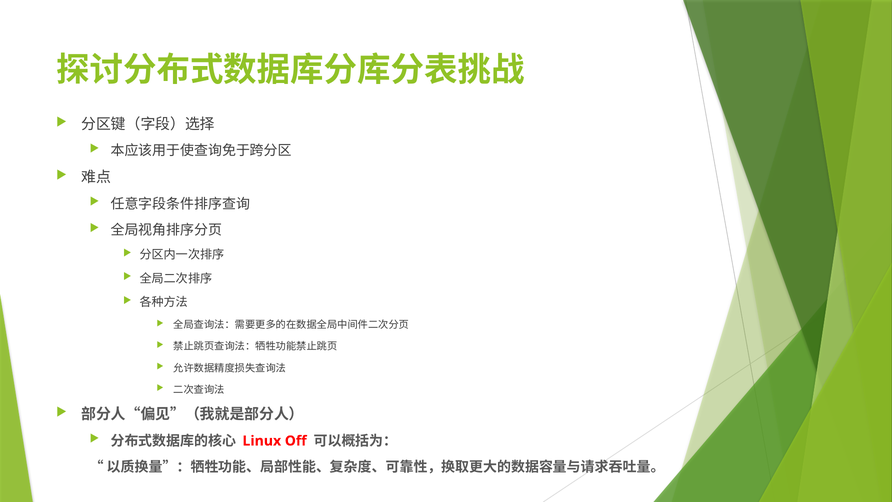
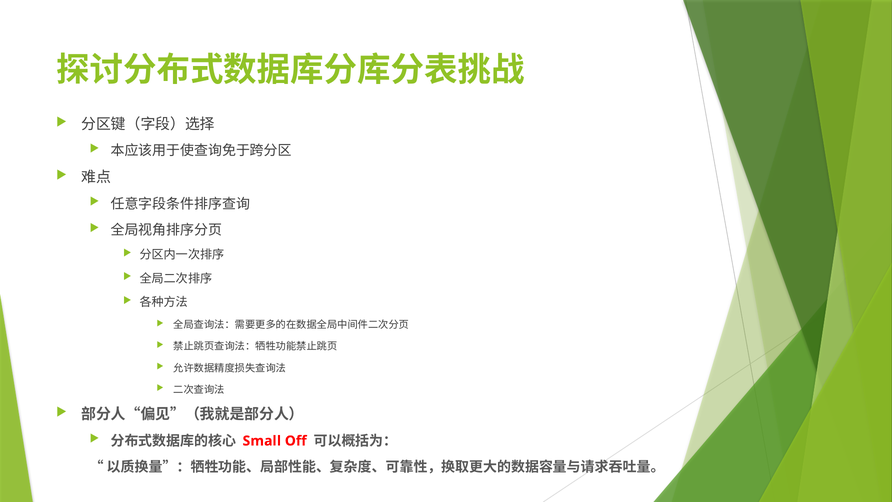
Linux: Linux -> Small
